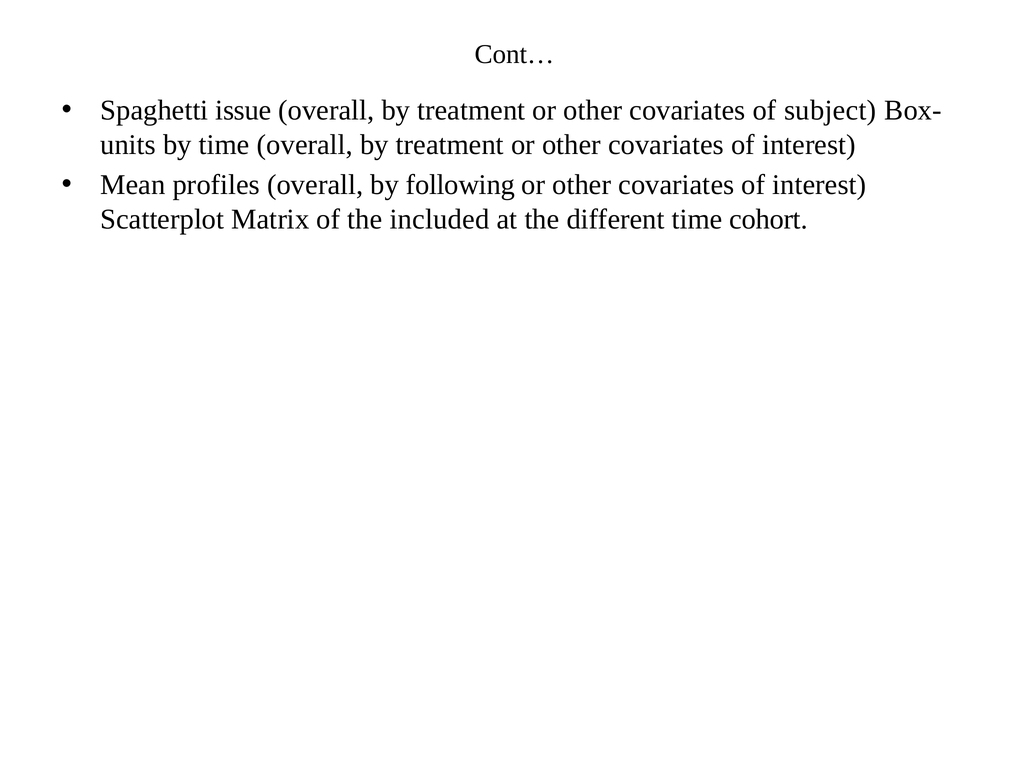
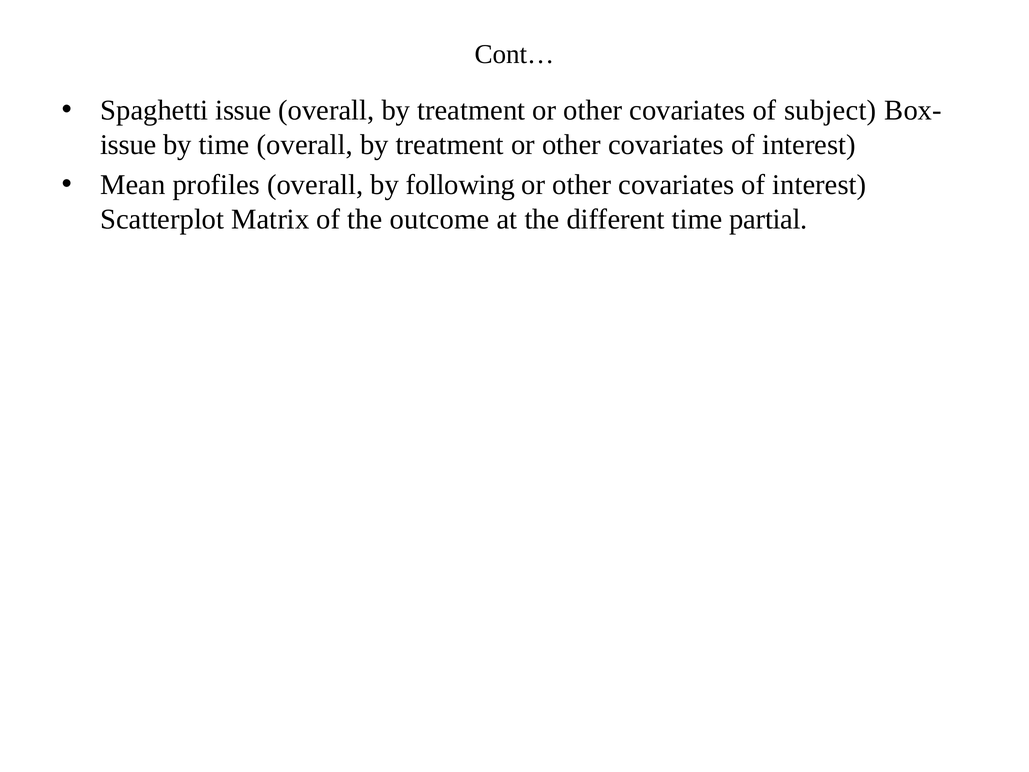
units at (128, 145): units -> issue
included: included -> outcome
cohort: cohort -> partial
